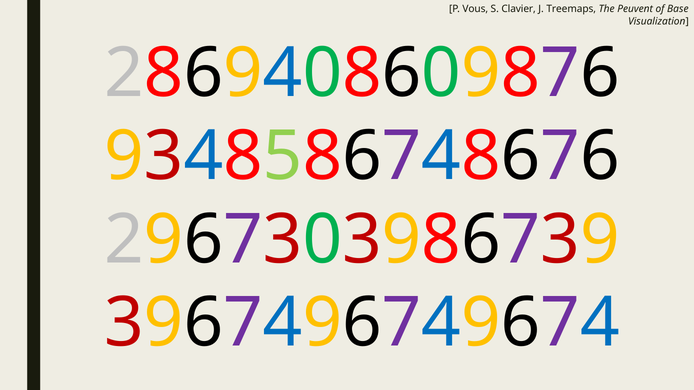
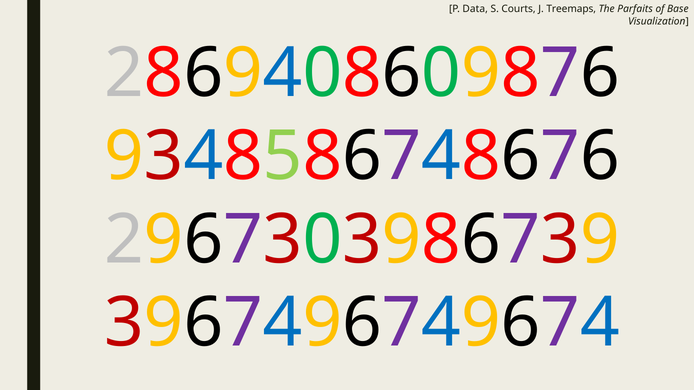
Vous: Vous -> Data
Clavier: Clavier -> Courts
Peuvent: Peuvent -> Parfaits
